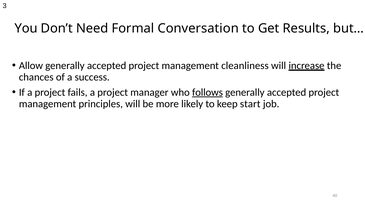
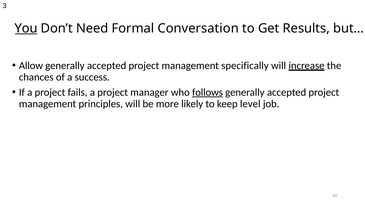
You underline: none -> present
cleanliness: cleanliness -> specifically
start: start -> level
